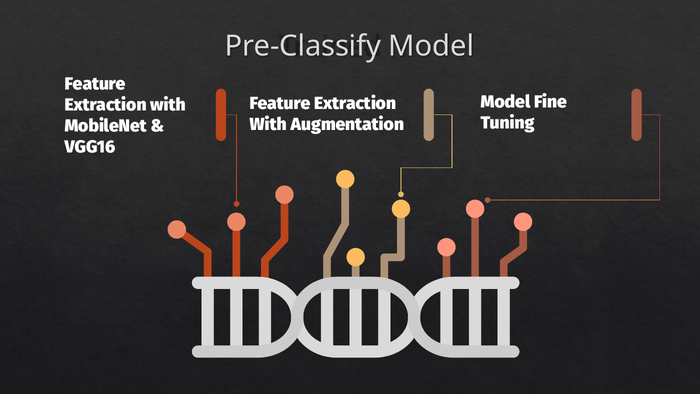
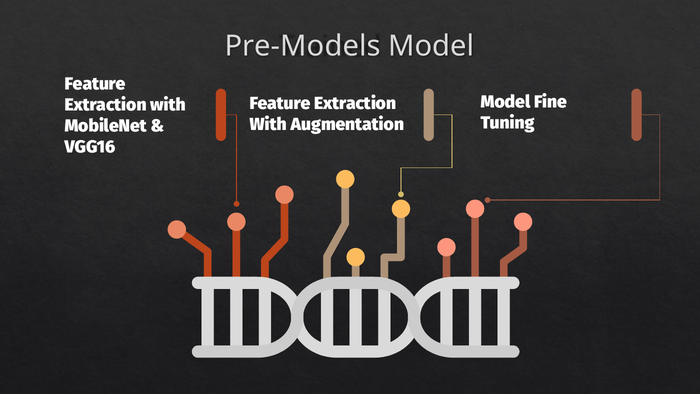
Pre-Classify: Pre-Classify -> Pre-Models
